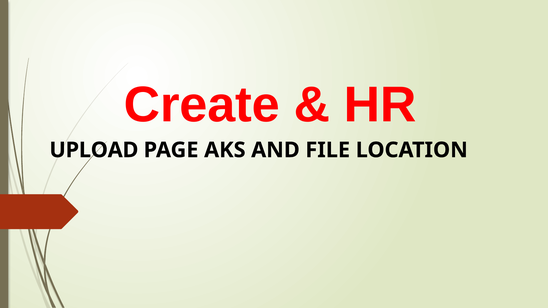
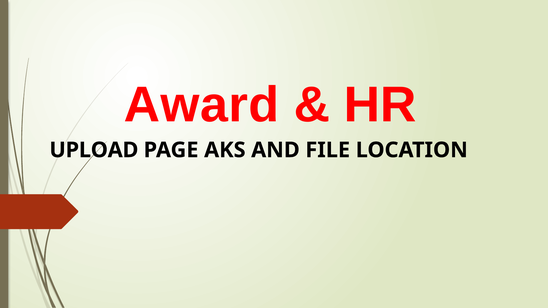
Create: Create -> Award
